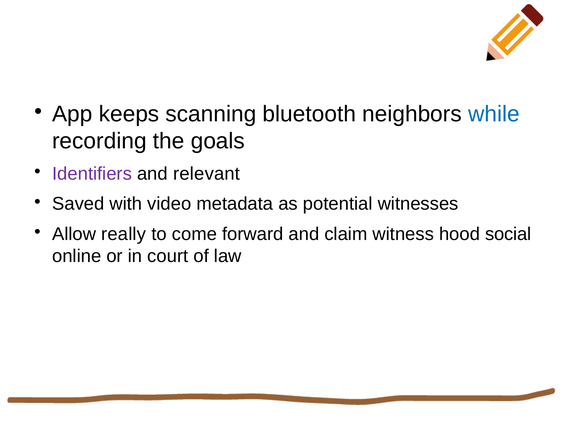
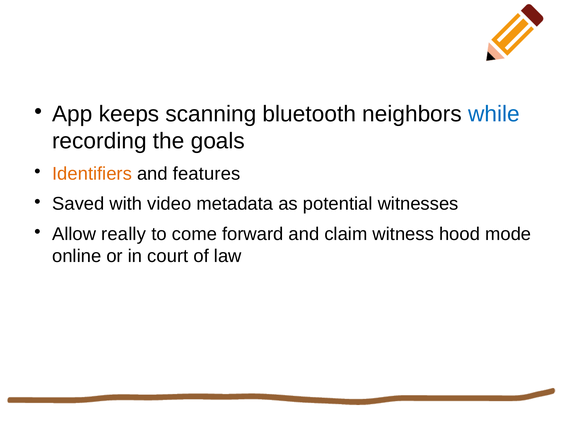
Identifiers colour: purple -> orange
relevant: relevant -> features
social: social -> mode
